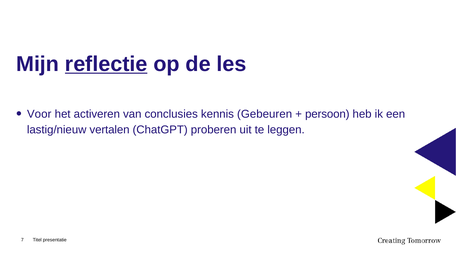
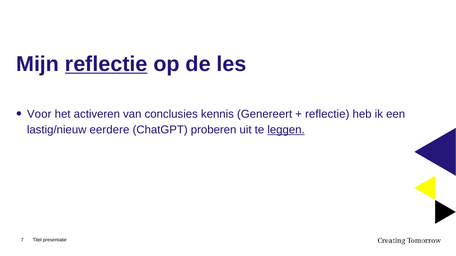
Gebeuren: Gebeuren -> Genereert
persoon at (327, 114): persoon -> reflectie
vertalen: vertalen -> eerdere
leggen underline: none -> present
